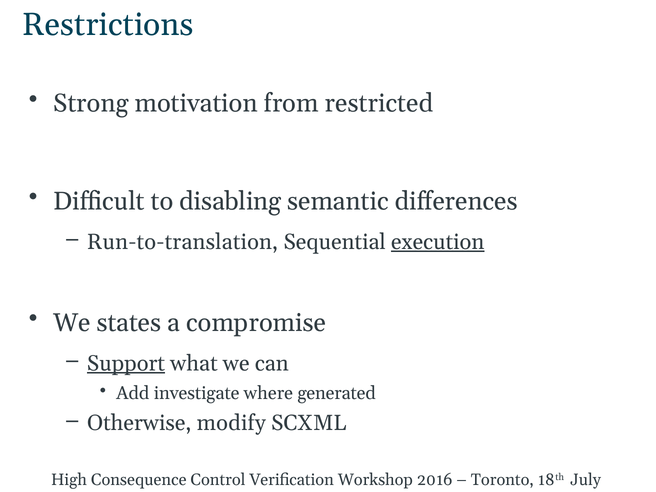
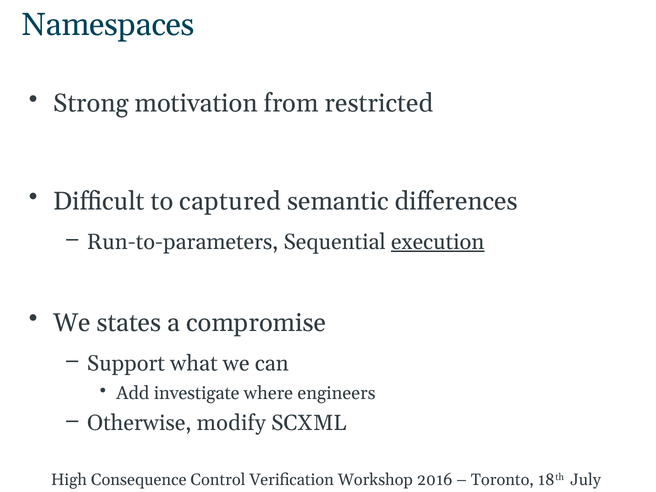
Restrictions: Restrictions -> Namespaces
disabling: disabling -> captured
Run-to-translation: Run-to-translation -> Run-to-parameters
Support underline: present -> none
generated: generated -> engineers
